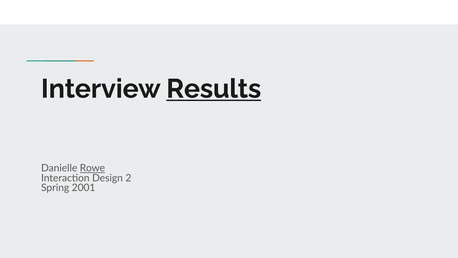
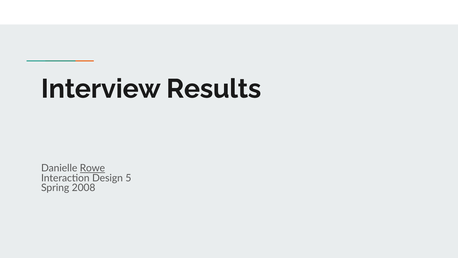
Results underline: present -> none
2: 2 -> 5
2001: 2001 -> 2008
